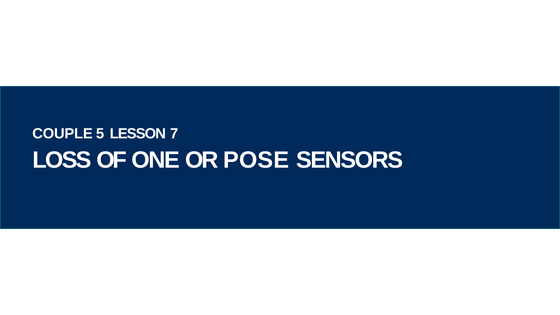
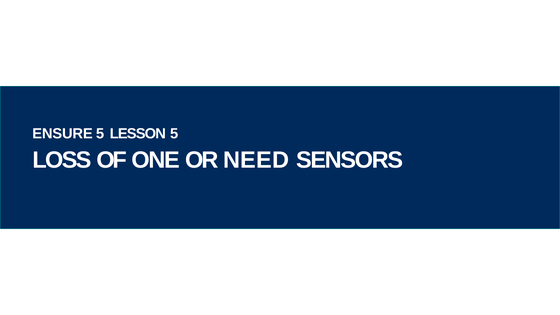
COUPLE: COUPLE -> ENSURE
LESSON 7: 7 -> 5
POSE: POSE -> NEED
